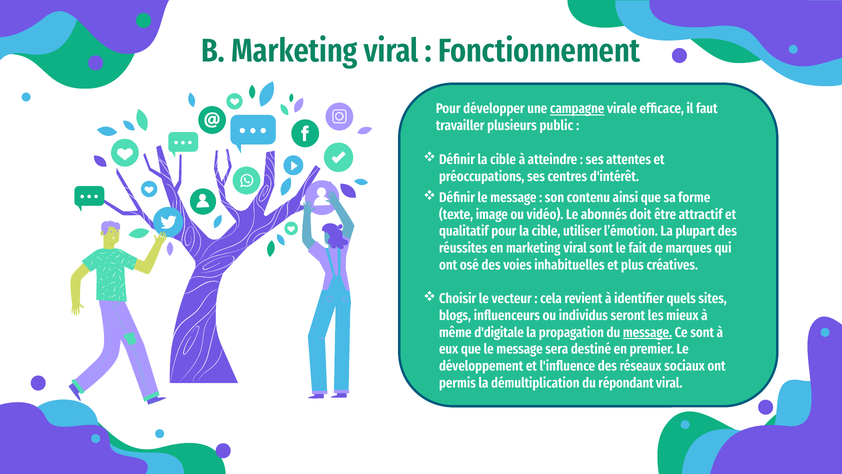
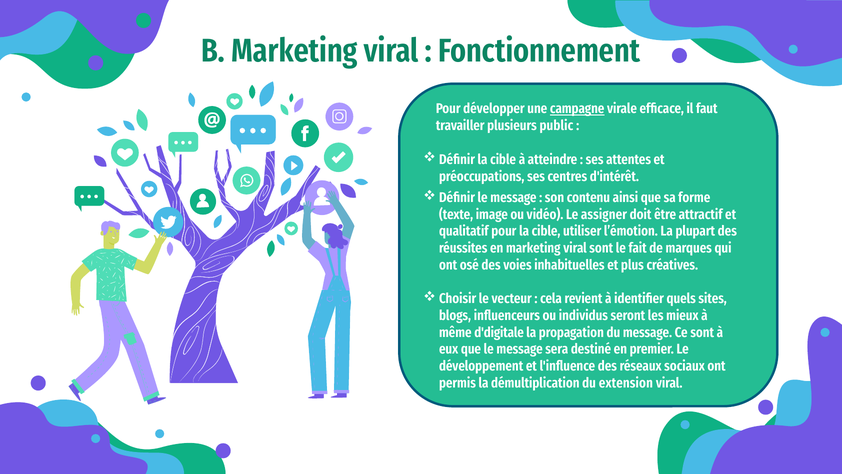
abonnés: abonnés -> assigner
message at (648, 332) underline: present -> none
répondant: répondant -> extension
